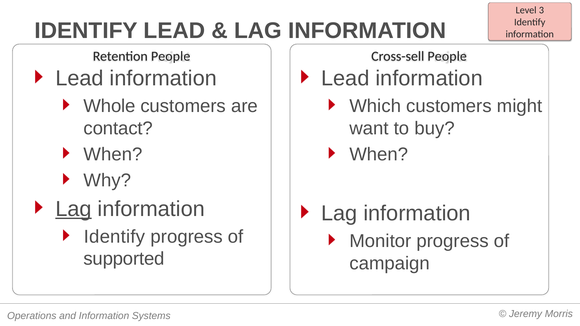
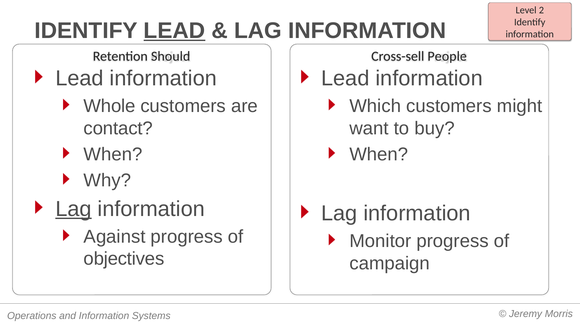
3: 3 -> 2
LEAD at (174, 31) underline: none -> present
Retention People: People -> Should
Identify at (114, 237): Identify -> Against
supported: supported -> objectives
